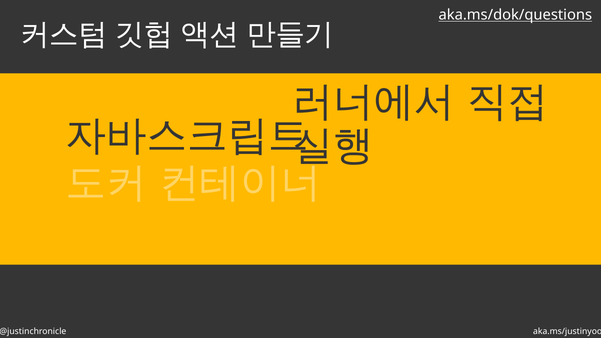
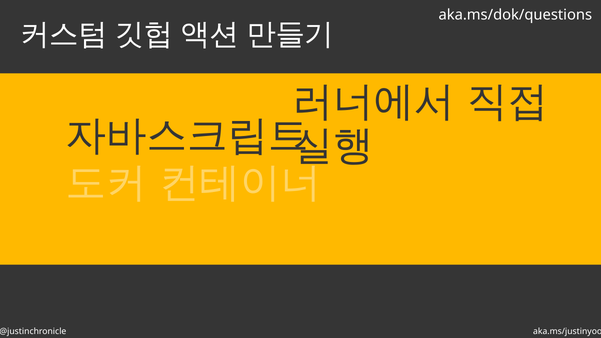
aka.ms/dok/questions underline: present -> none
